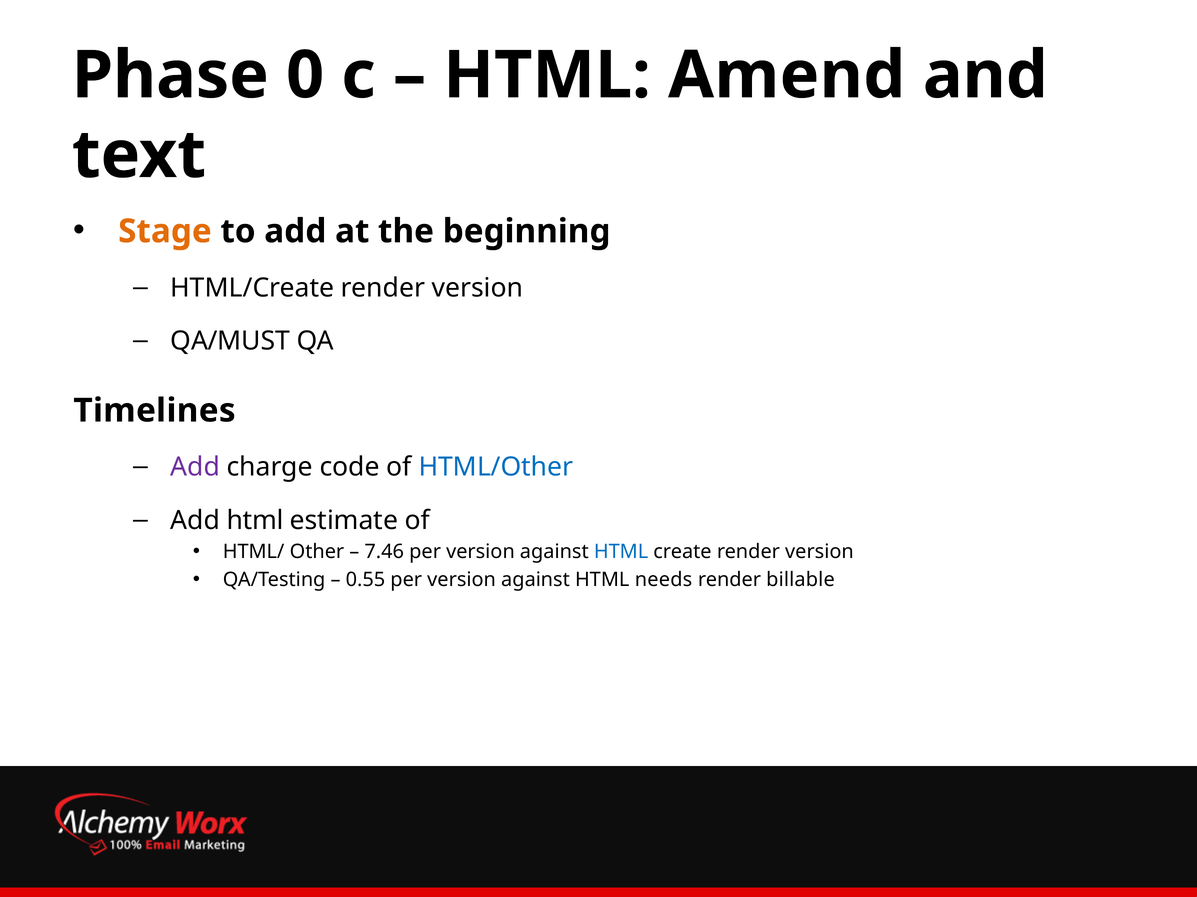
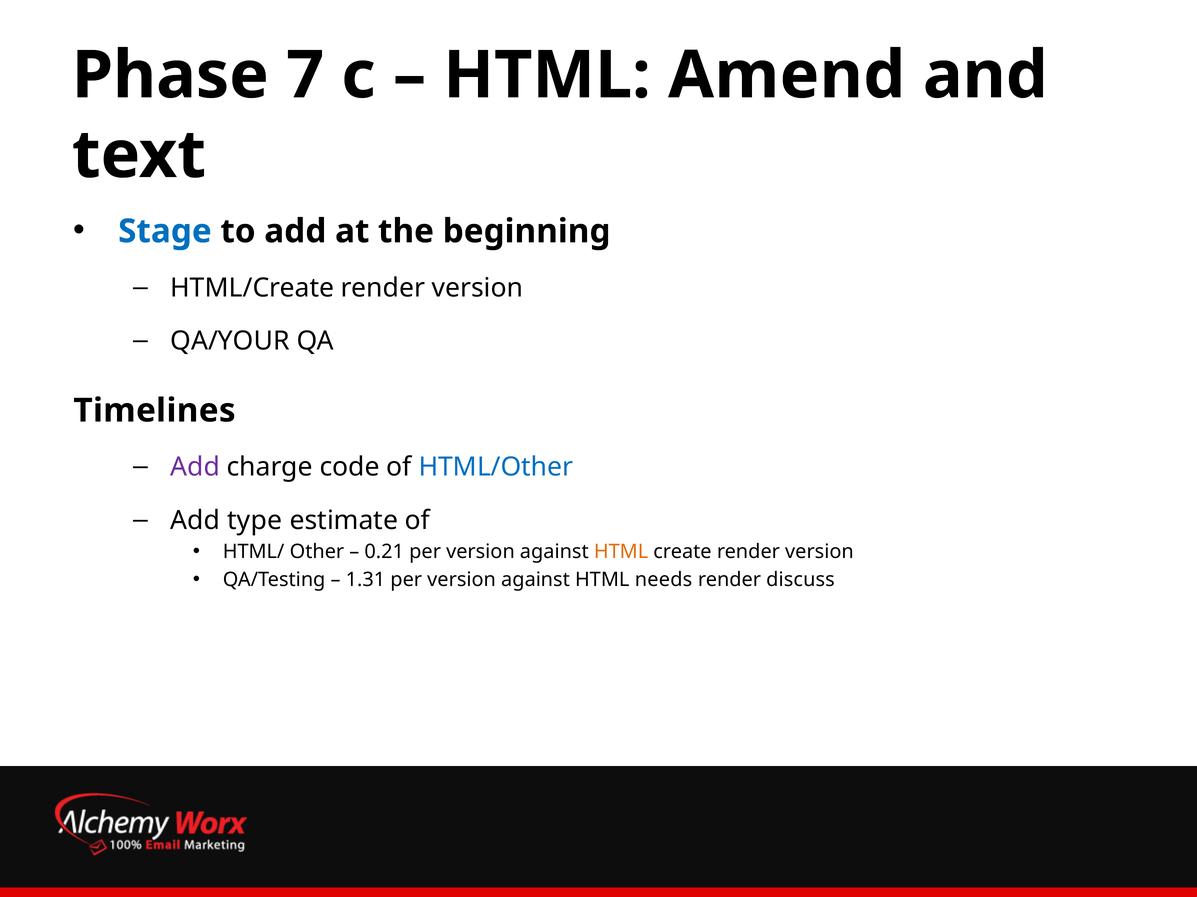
0: 0 -> 7
Stage colour: orange -> blue
QA/MUST: QA/MUST -> QA/YOUR
Add html: html -> type
7.46: 7.46 -> 0.21
HTML at (621, 552) colour: blue -> orange
0.55: 0.55 -> 1.31
billable: billable -> discuss
